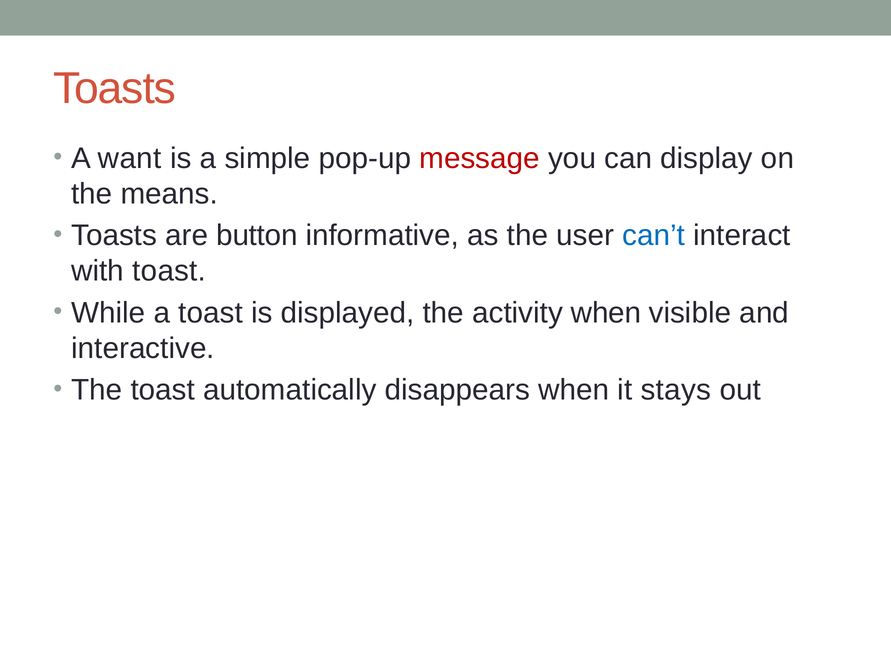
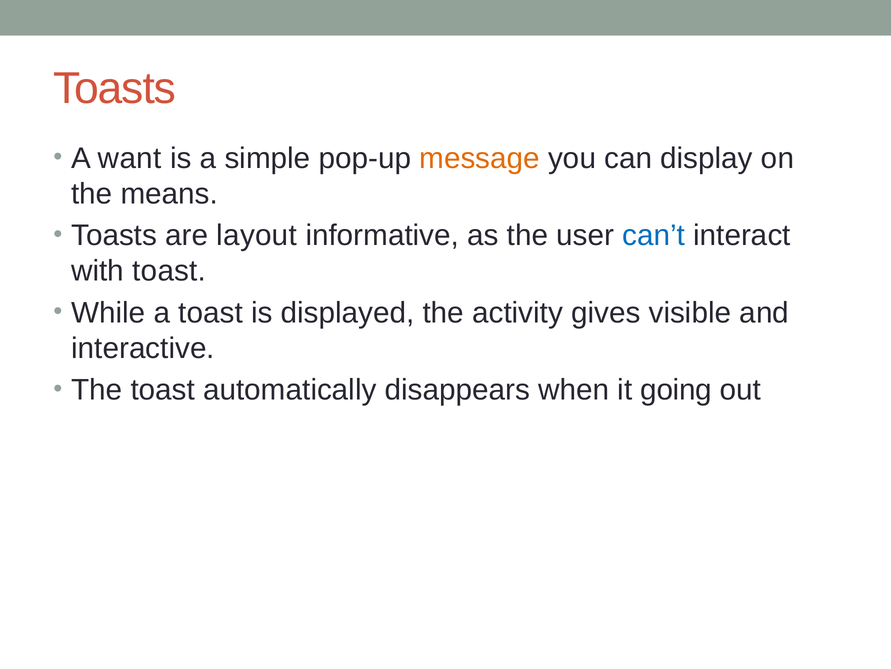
message colour: red -> orange
button: button -> layout
activity when: when -> gives
stays: stays -> going
